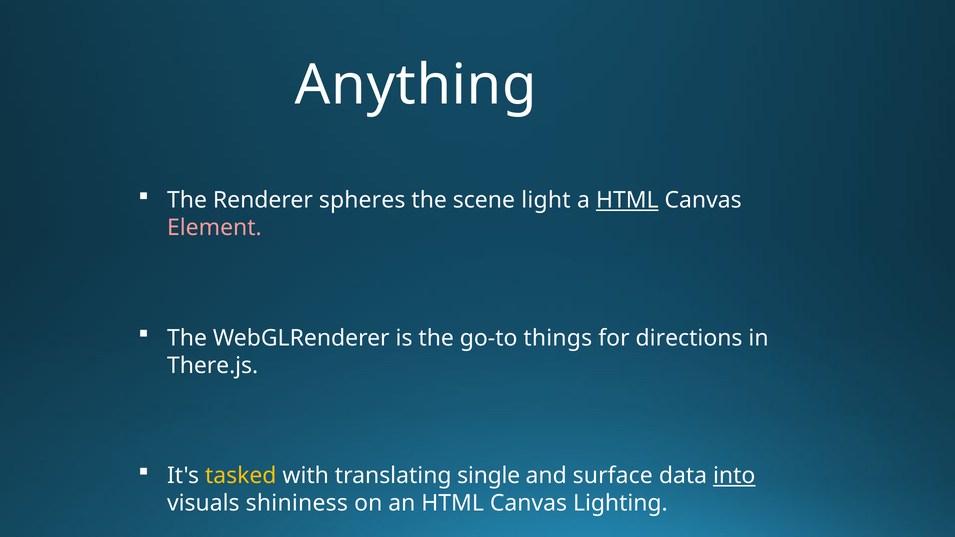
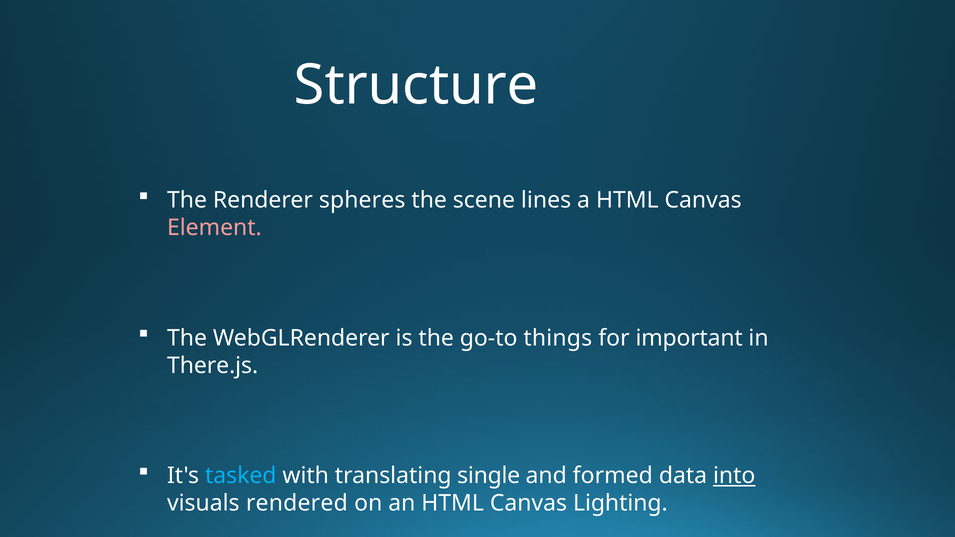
Anything: Anything -> Structure
light: light -> lines
HTML at (627, 200) underline: present -> none
directions: directions -> important
tasked colour: yellow -> light blue
surface: surface -> formed
shininess: shininess -> rendered
